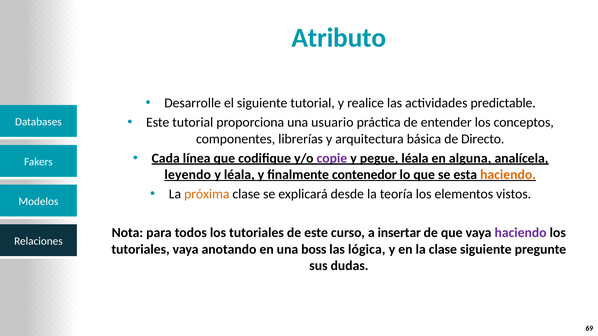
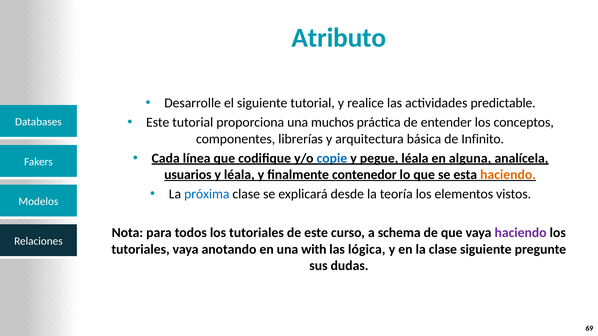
usuario: usuario -> muchos
Directo: Directo -> Infinito
copie colour: purple -> blue
leyendo: leyendo -> usuarios
próxima colour: orange -> blue
insertar: insertar -> schema
boss: boss -> with
